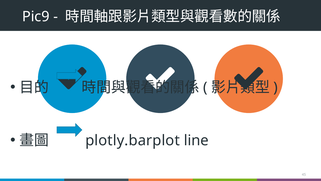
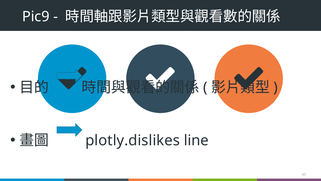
plotly.barplot: plotly.barplot -> plotly.dislikes
